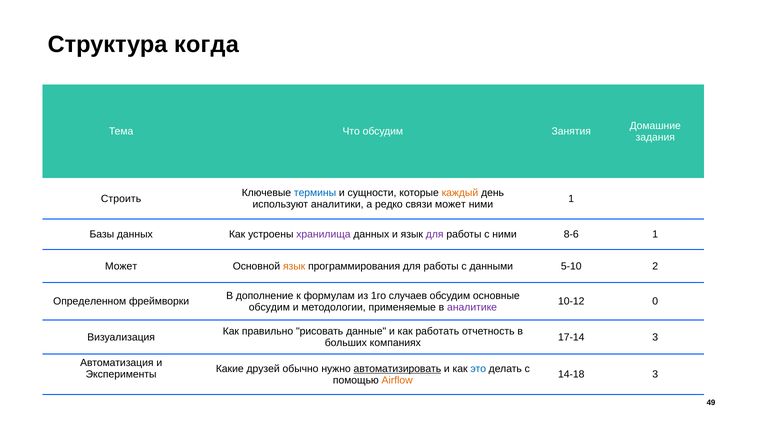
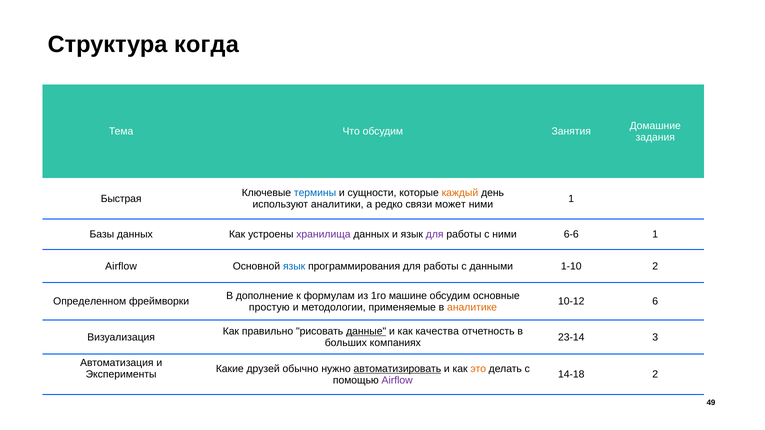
Строить: Строить -> Быстрая
8-6: 8-6 -> 6-6
Может at (121, 266): Может -> Airflow
язык at (294, 266) colour: orange -> blue
5-10: 5-10 -> 1-10
случаев: случаев -> машине
0: 0 -> 6
обсудим at (269, 307): обсудим -> простую
аналитике colour: purple -> orange
данные underline: none -> present
работать: работать -> качества
17-14: 17-14 -> 23-14
это colour: blue -> orange
14-18 3: 3 -> 2
Airflow at (397, 380) colour: orange -> purple
